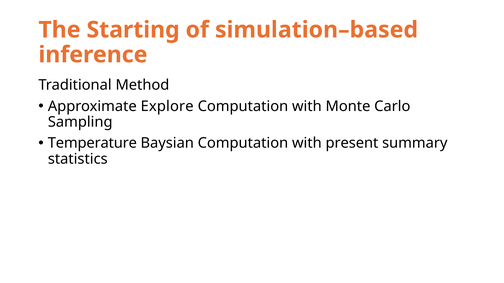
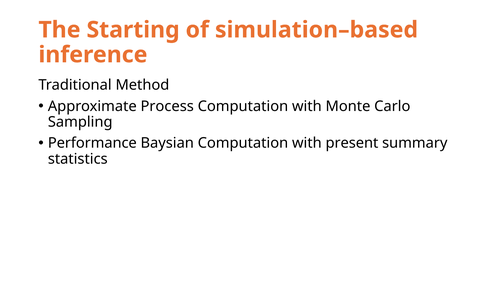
Explore: Explore -> Process
Temperature: Temperature -> Performance
